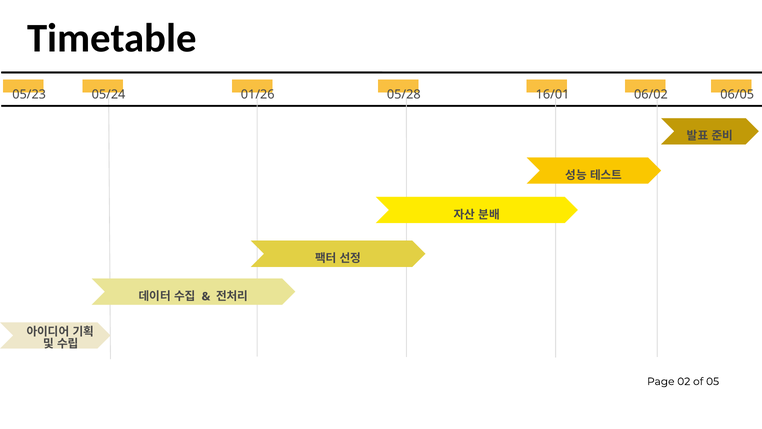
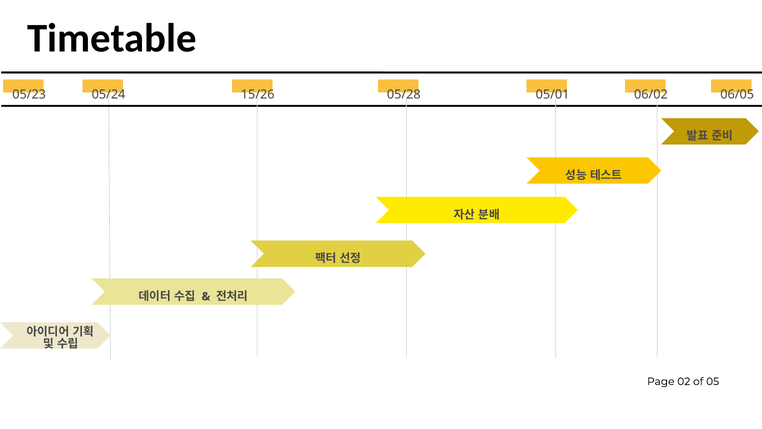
01/26: 01/26 -> 15/26
16/01: 16/01 -> 05/01
